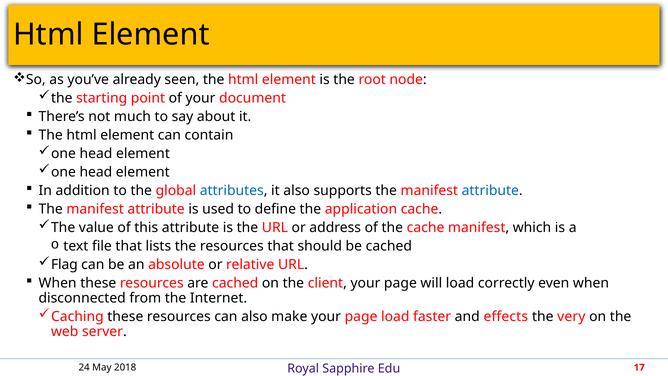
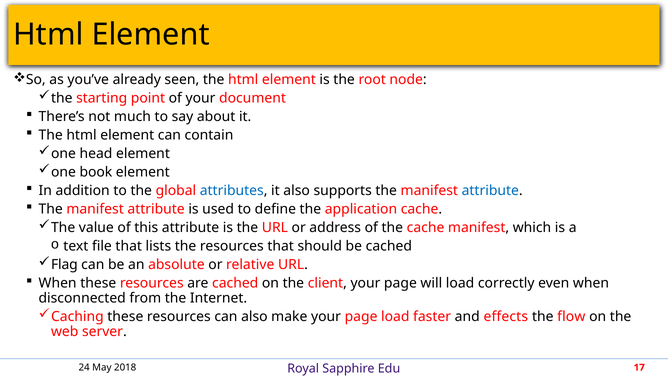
head at (96, 172): head -> book
very: very -> flow
